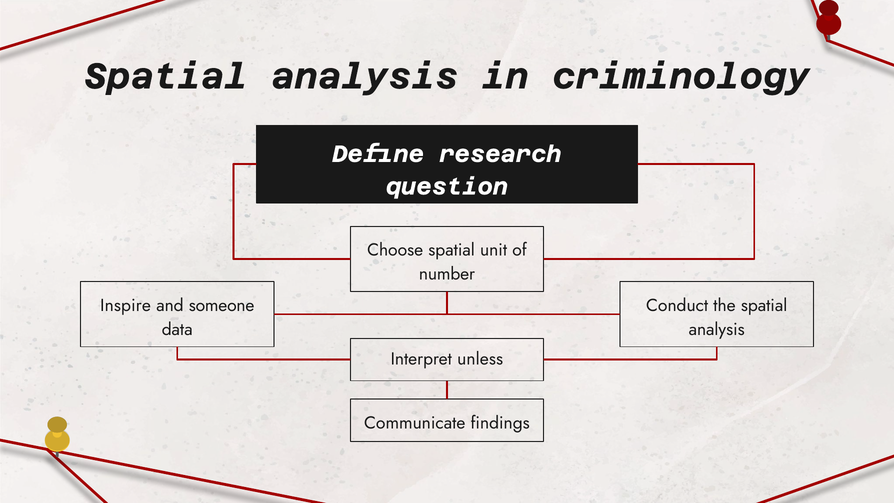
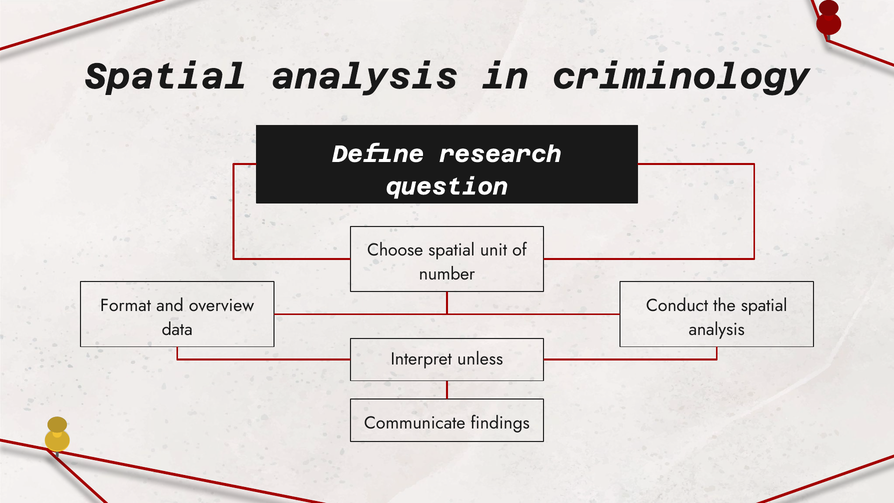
Inspire: Inspire -> Format
someone: someone -> overview
